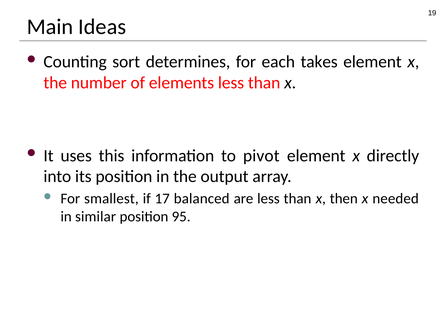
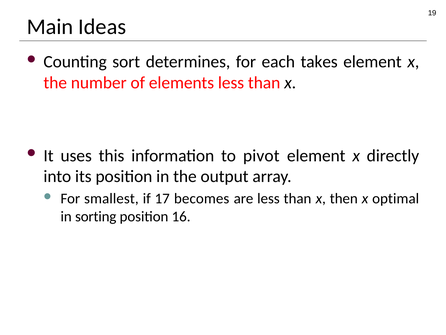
balanced: balanced -> becomes
needed: needed -> optimal
similar: similar -> sorting
95: 95 -> 16
